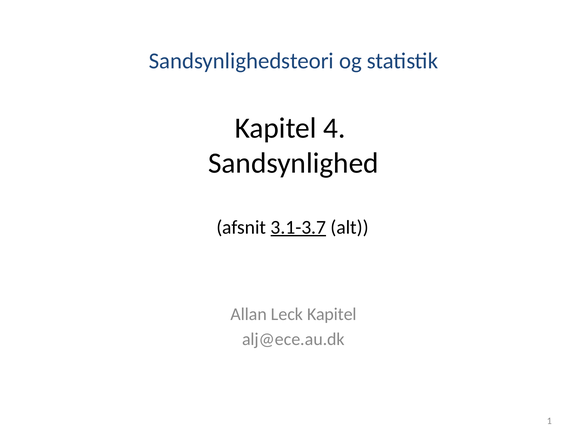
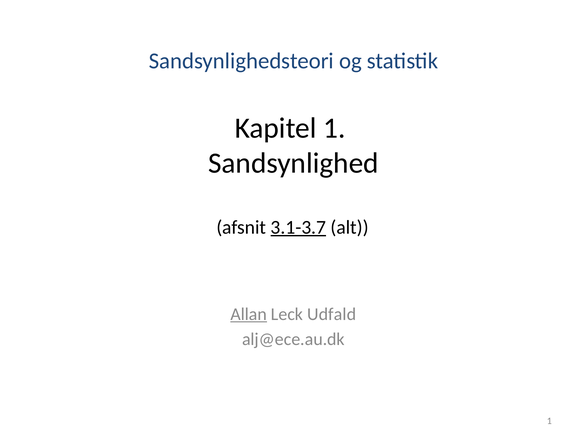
Kapitel 4: 4 -> 1
Allan underline: none -> present
Leck Kapitel: Kapitel -> Udfald
